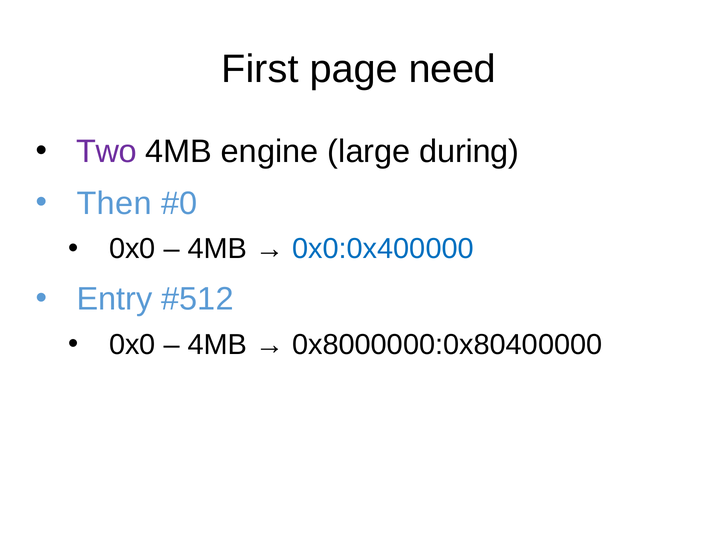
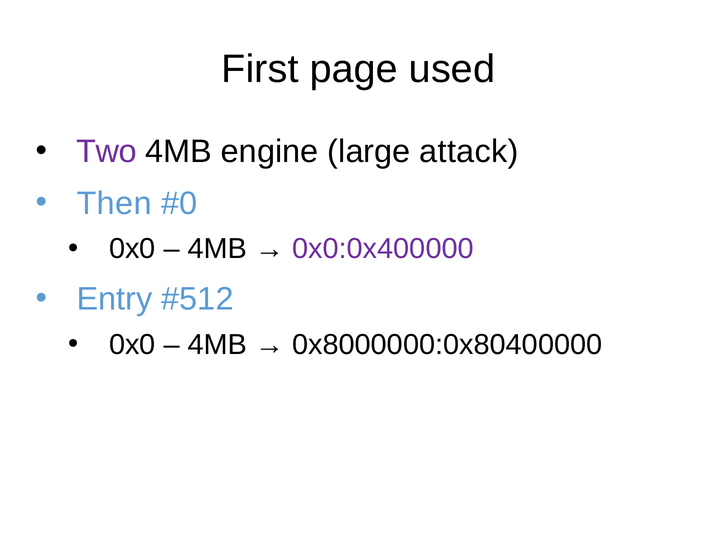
need: need -> used
during: during -> attack
0x0:0x400000 colour: blue -> purple
